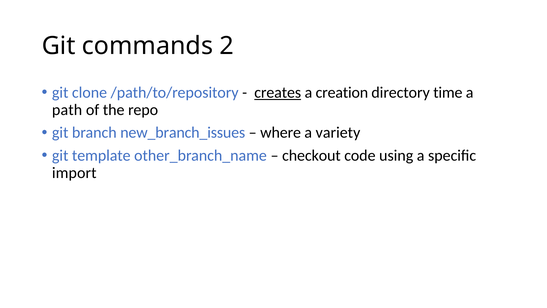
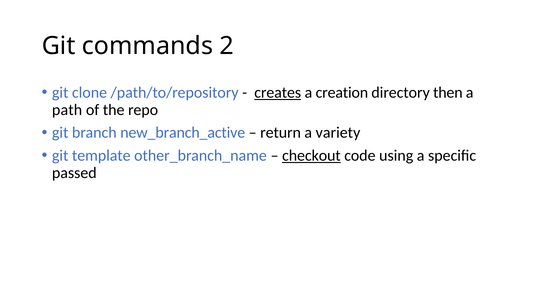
time: time -> then
new_branch_issues: new_branch_issues -> new_branch_active
where: where -> return
checkout underline: none -> present
import: import -> passed
